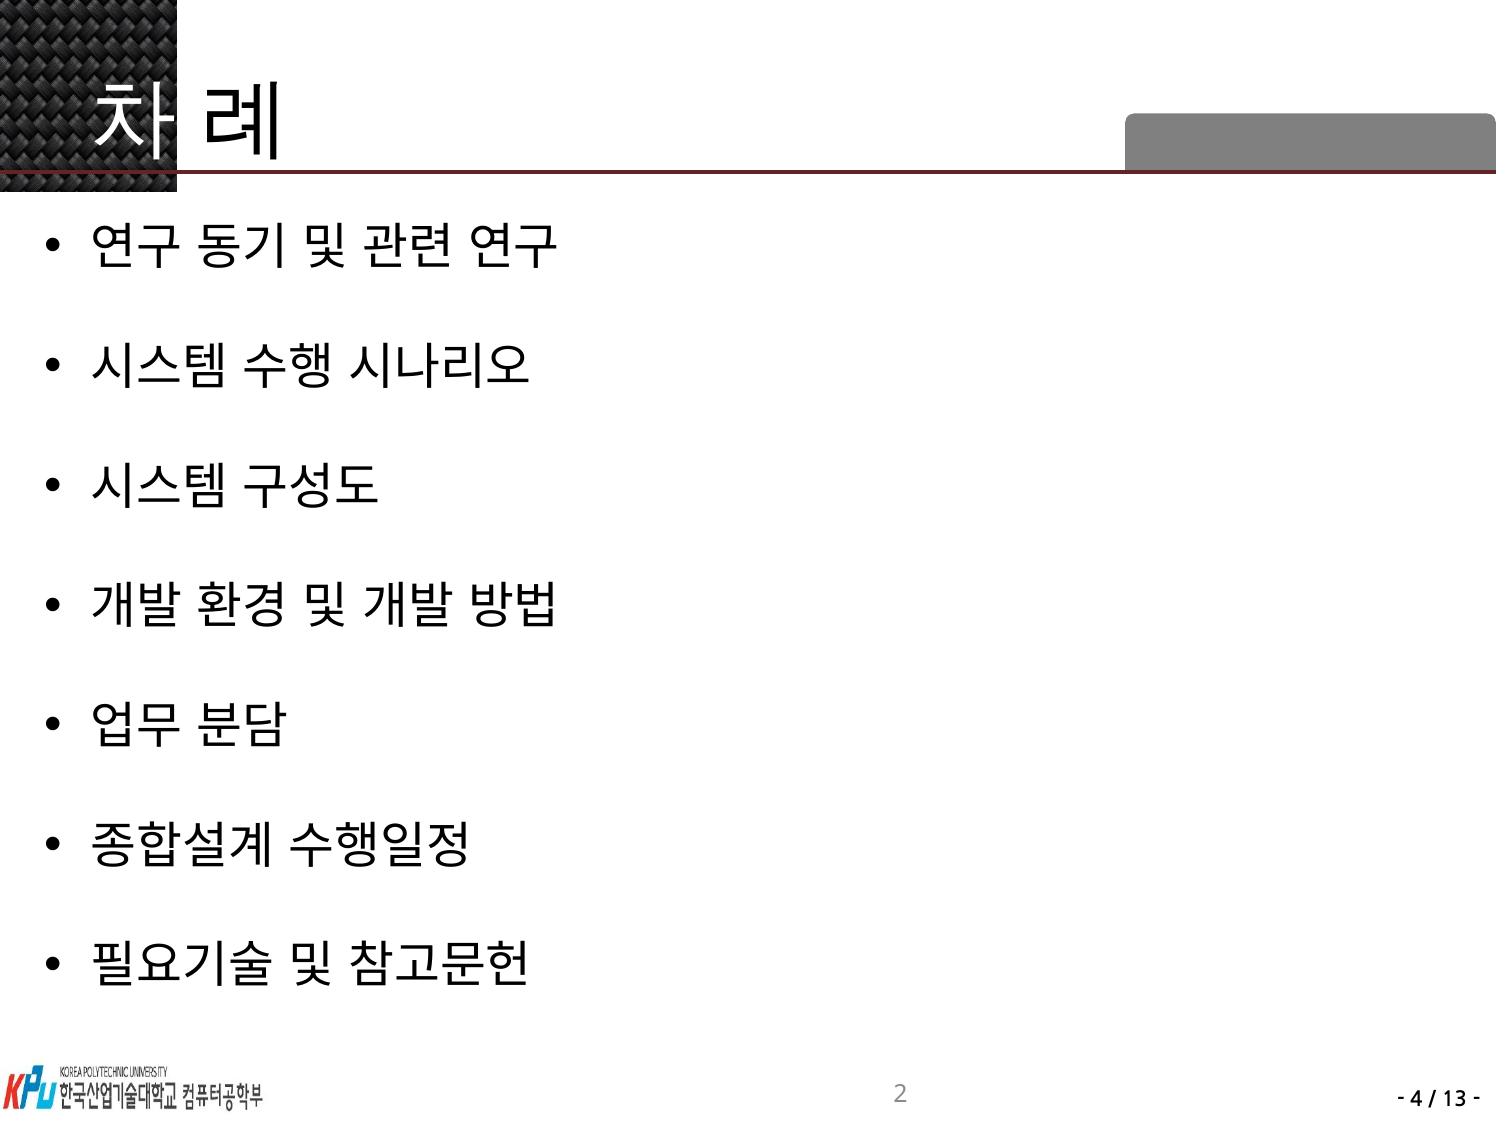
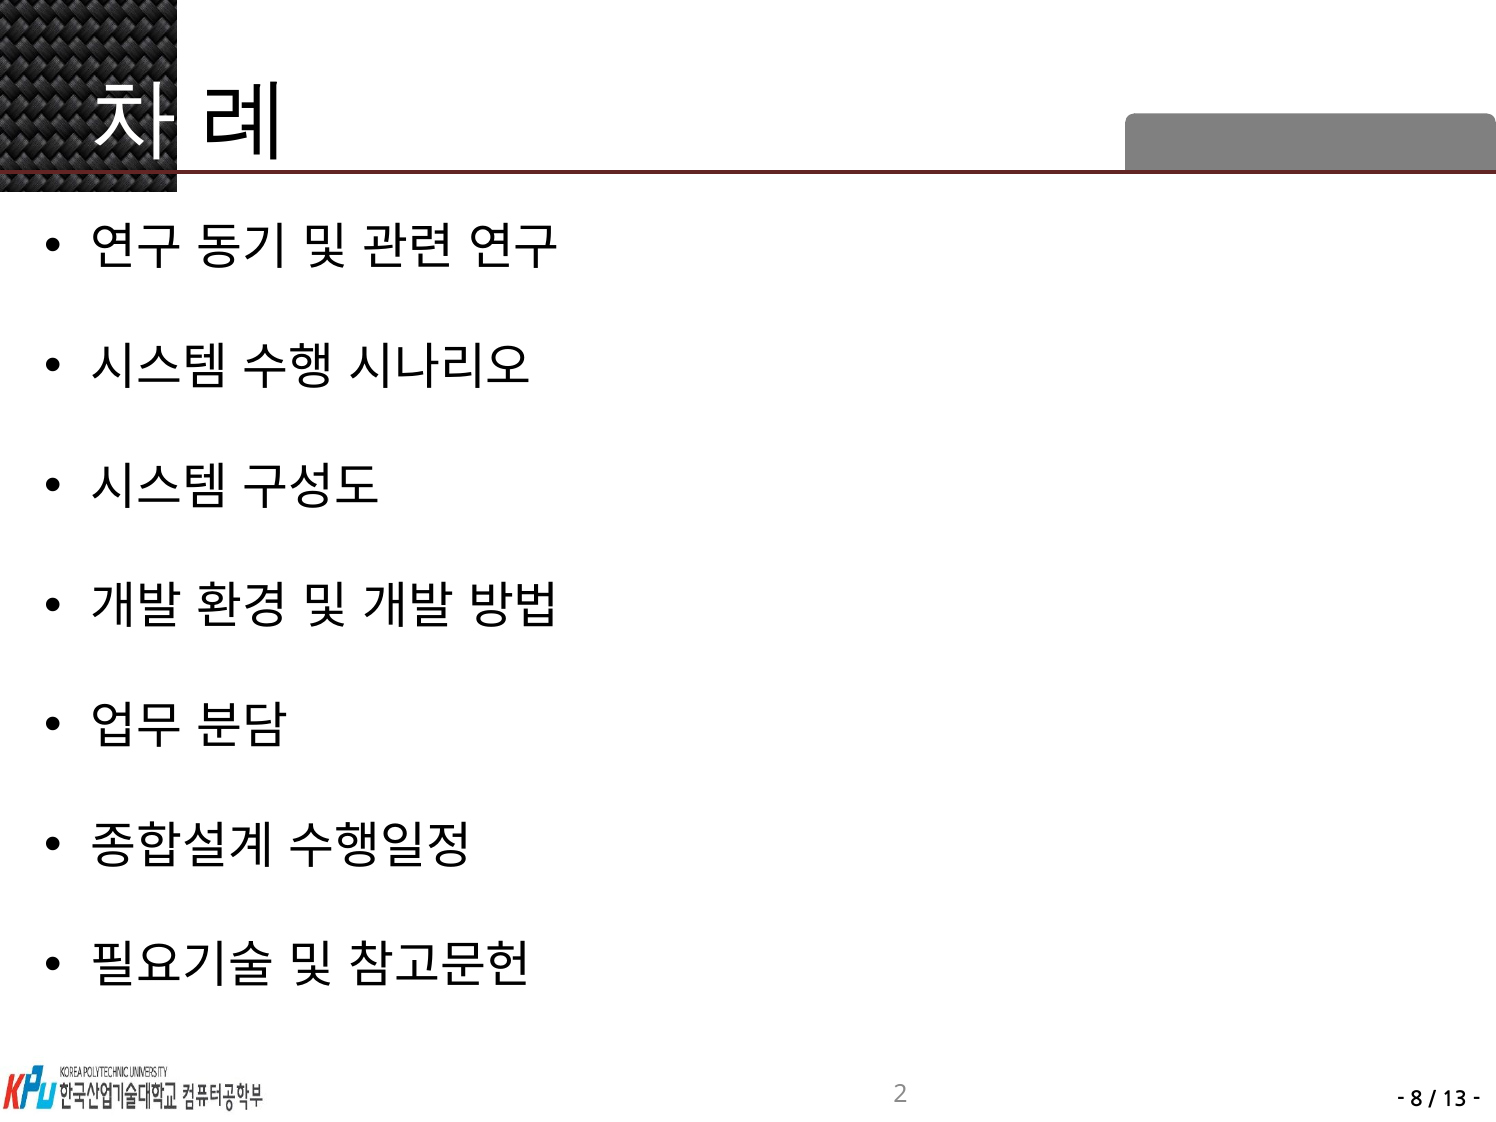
4: 4 -> 8
